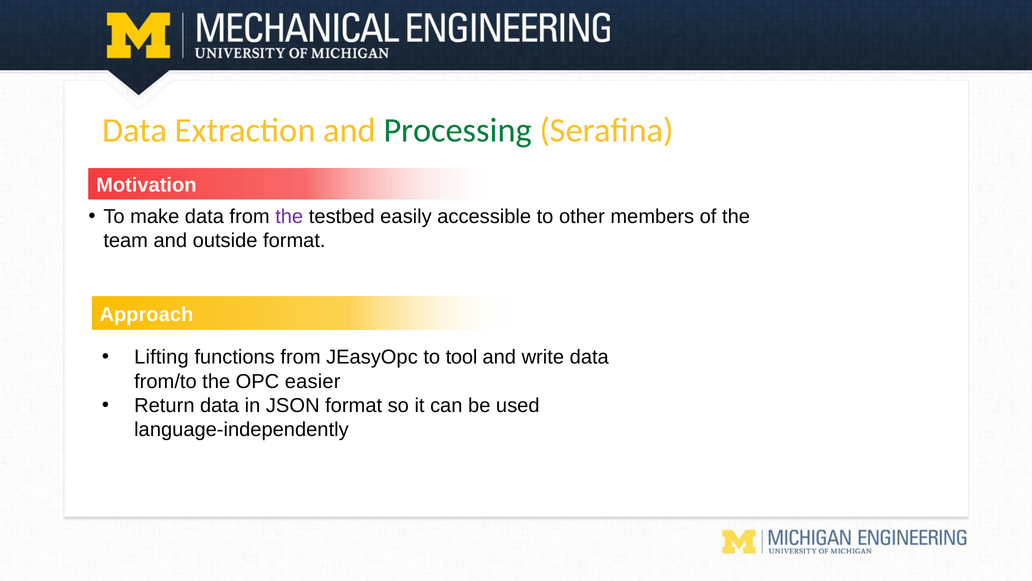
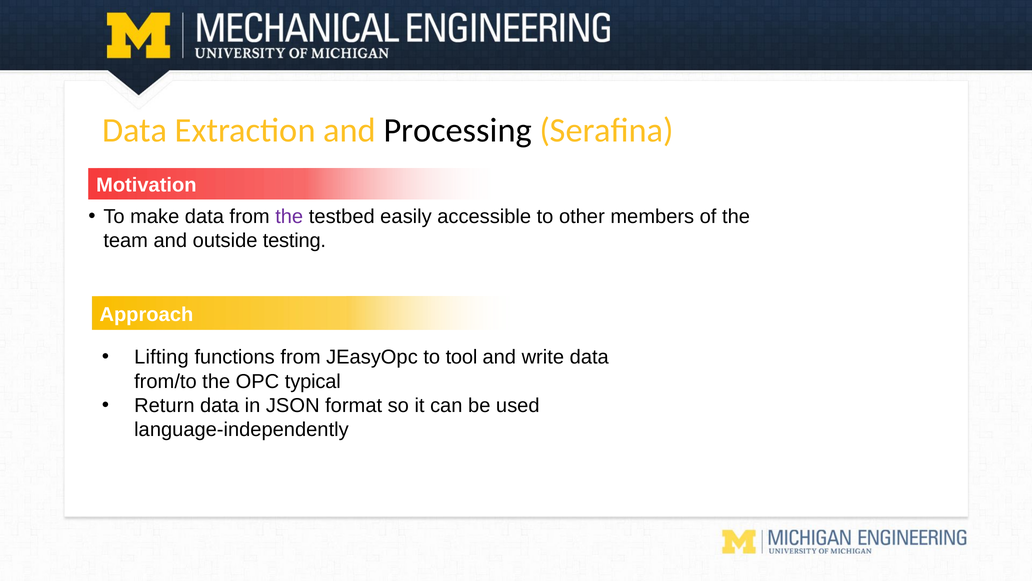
Processing colour: green -> black
outside format: format -> testing
easier: easier -> typical
